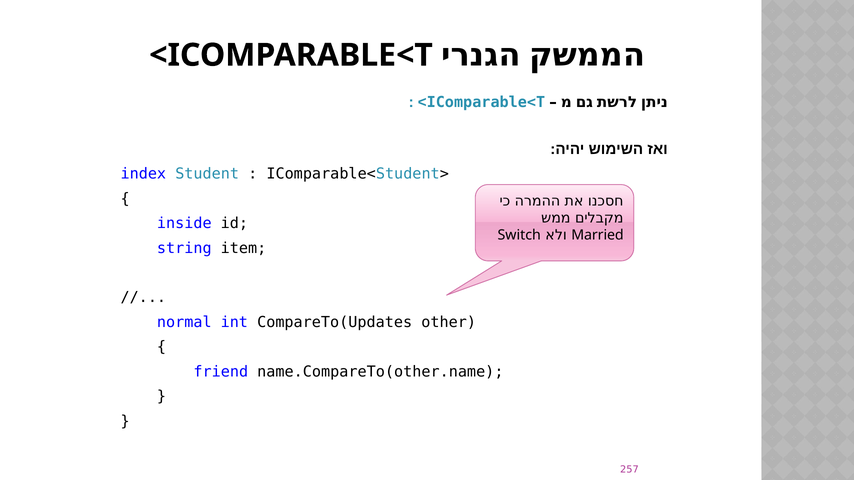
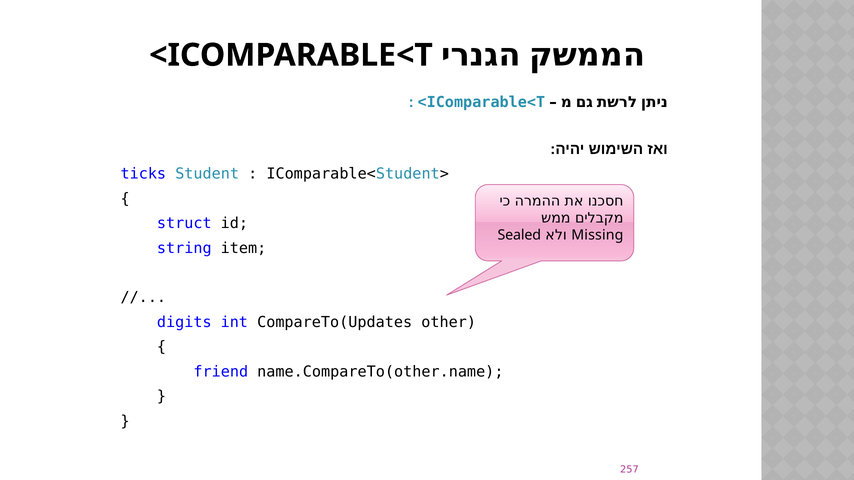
index: index -> ticks
inside: inside -> struct
Switch: Switch -> Sealed
Married: Married -> Missing
normal: normal -> digits
